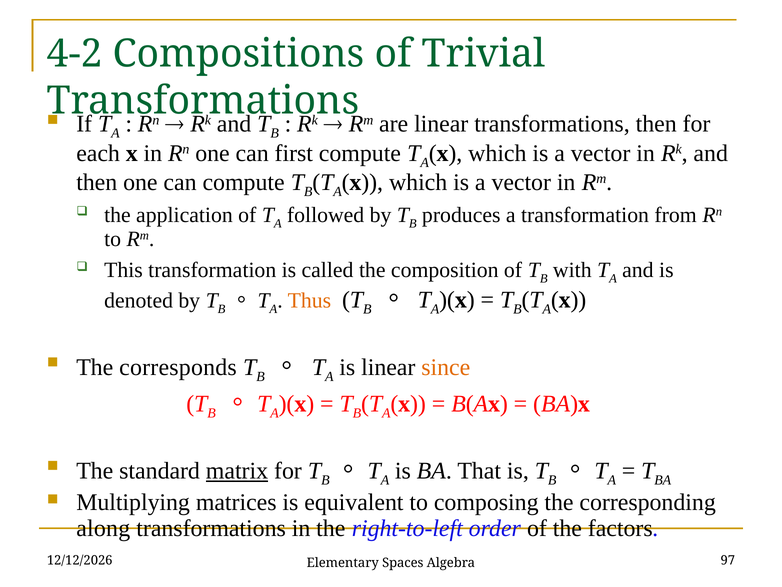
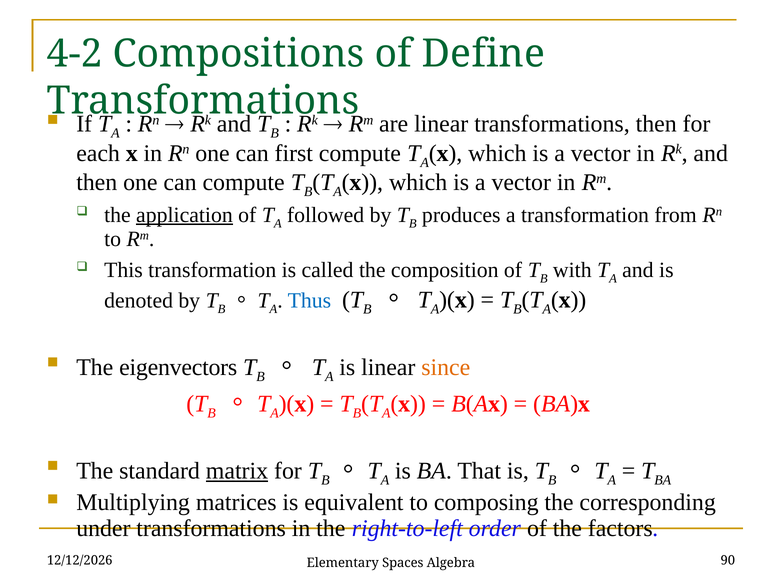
Trivial: Trivial -> Define
application underline: none -> present
Thus colour: orange -> blue
corresponds: corresponds -> eigenvectors
along: along -> under
97: 97 -> 90
